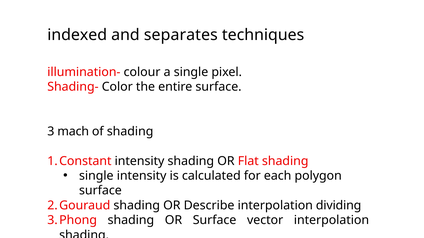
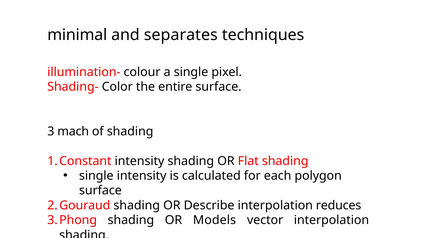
indexed: indexed -> minimal
dividing: dividing -> reduces
OR Surface: Surface -> Models
